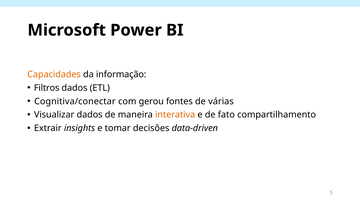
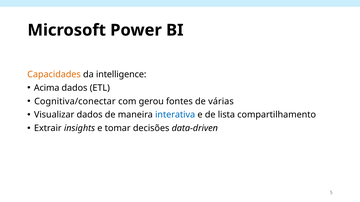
informação: informação -> intelligence
Filtros: Filtros -> Acima
interativa colour: orange -> blue
fato: fato -> lista
